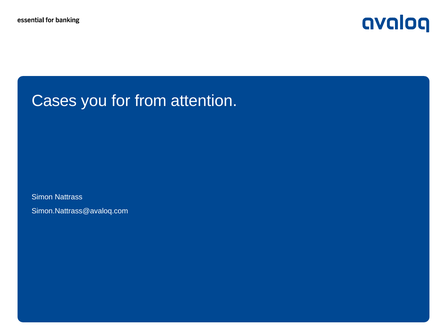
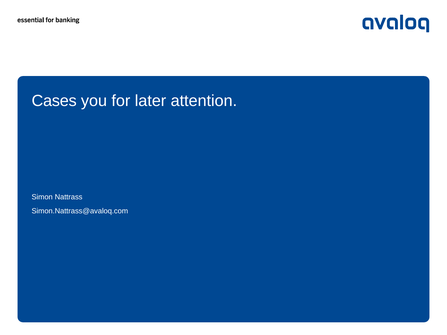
from: from -> later
